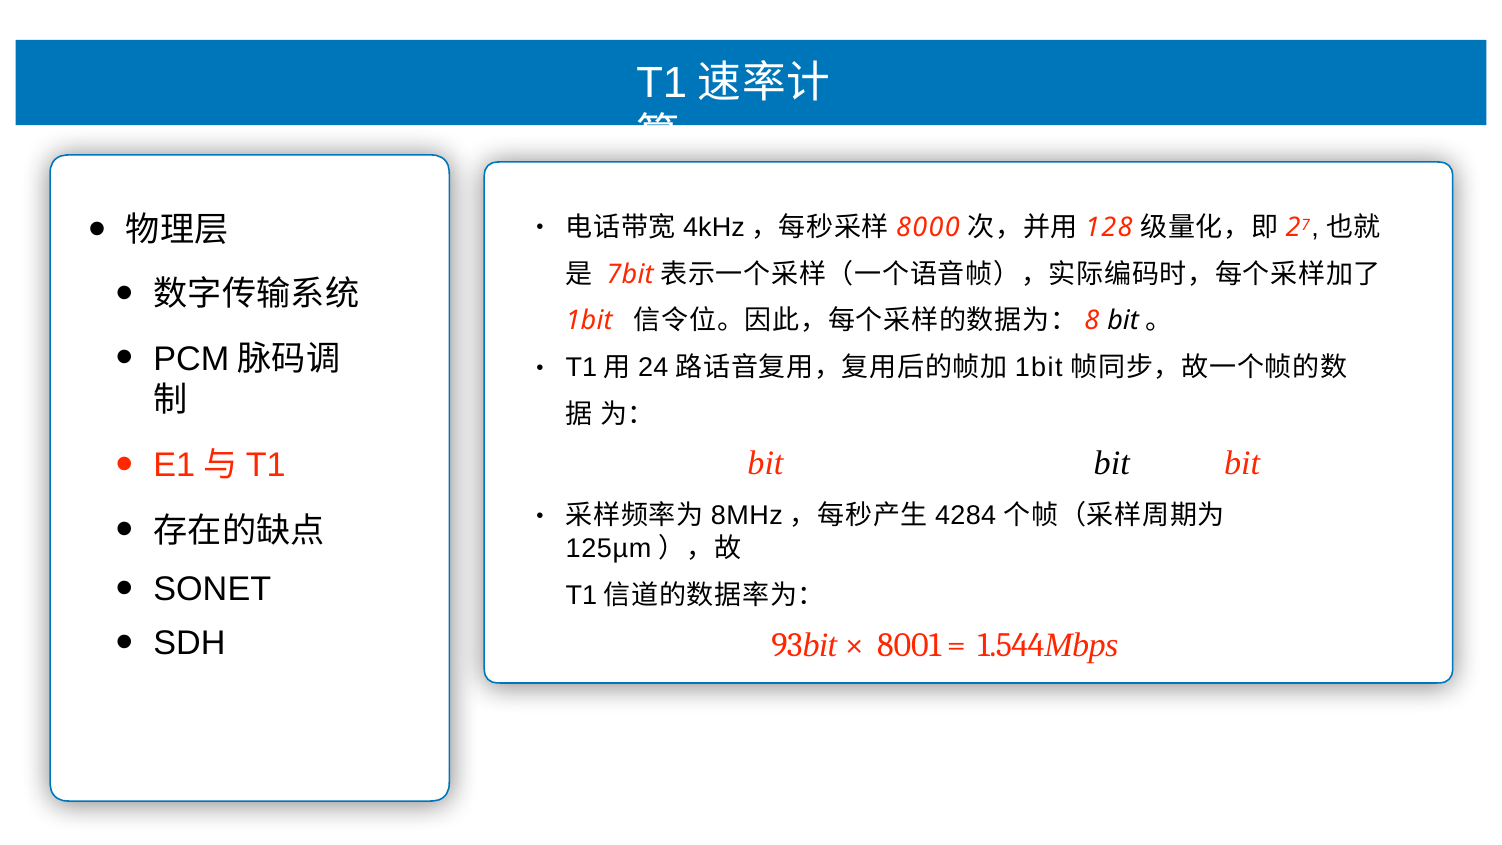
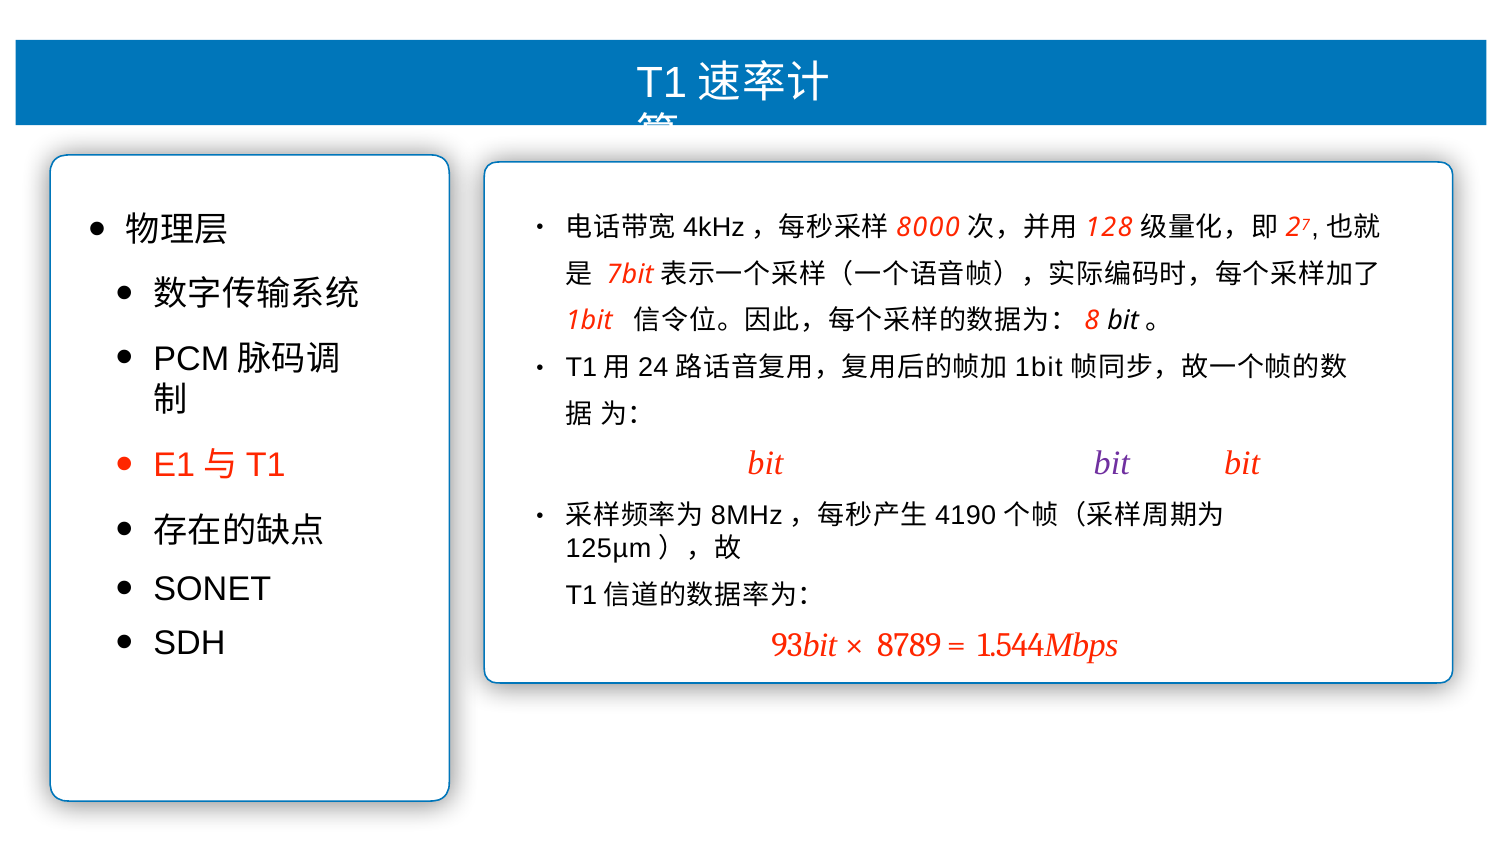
bit at (1112, 463) colour: black -> purple
4284: 4284 -> 4190
8001: 8001 -> 8789
